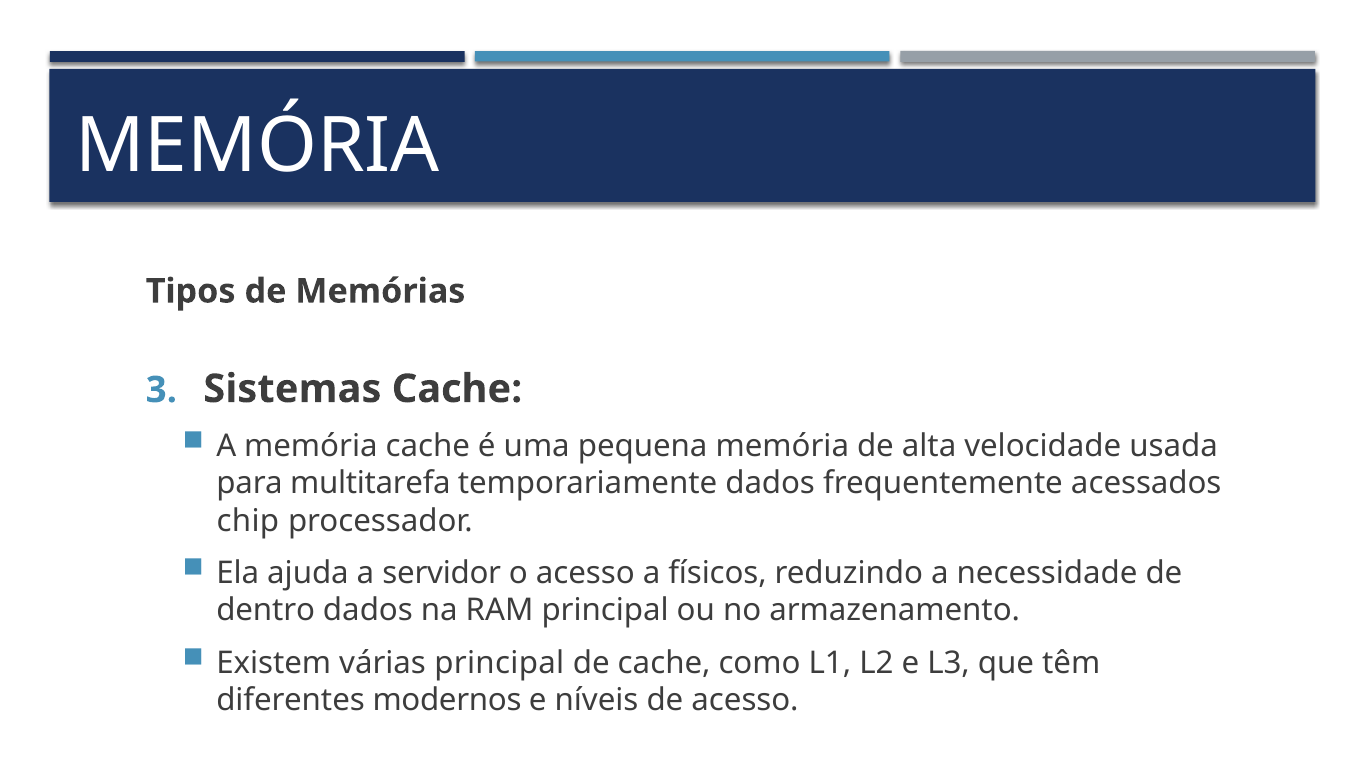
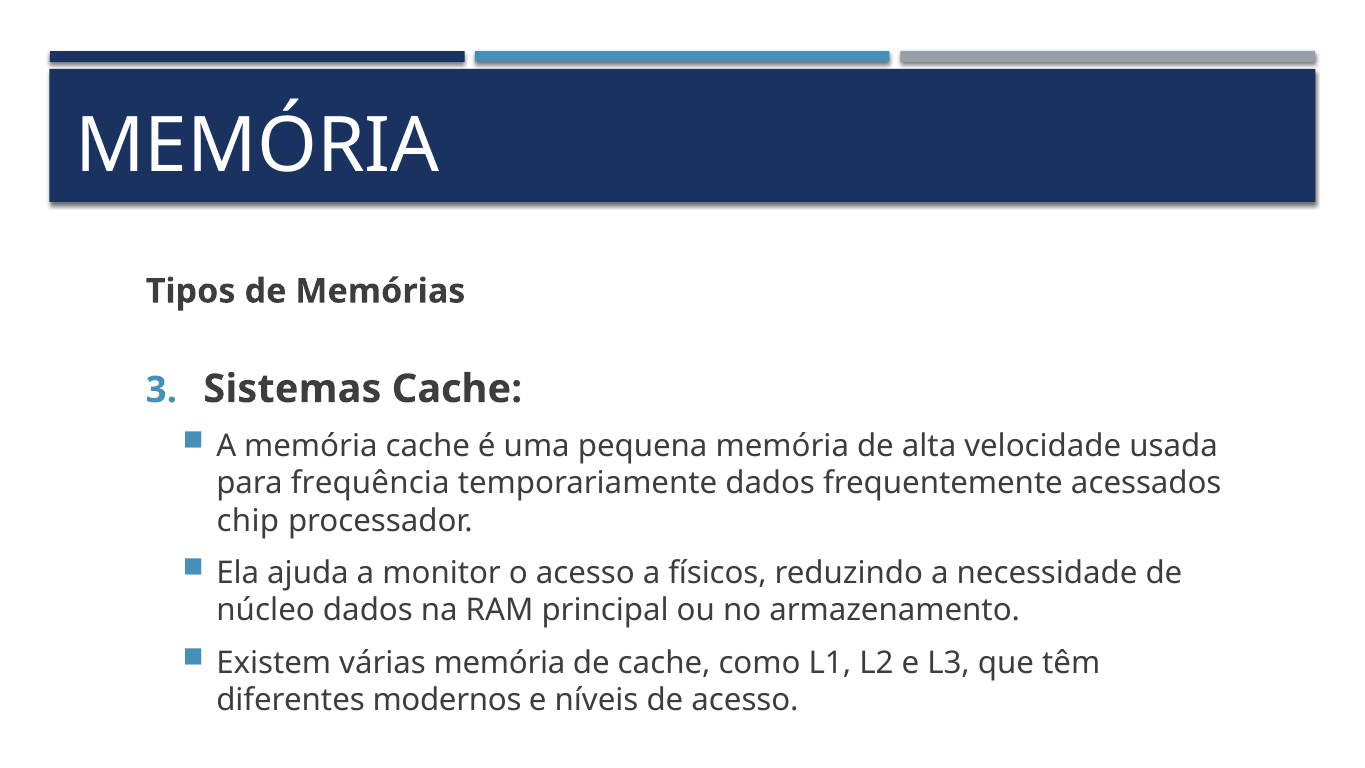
multitarefa: multitarefa -> frequência
servidor: servidor -> monitor
dentro: dentro -> núcleo
várias principal: principal -> memória
